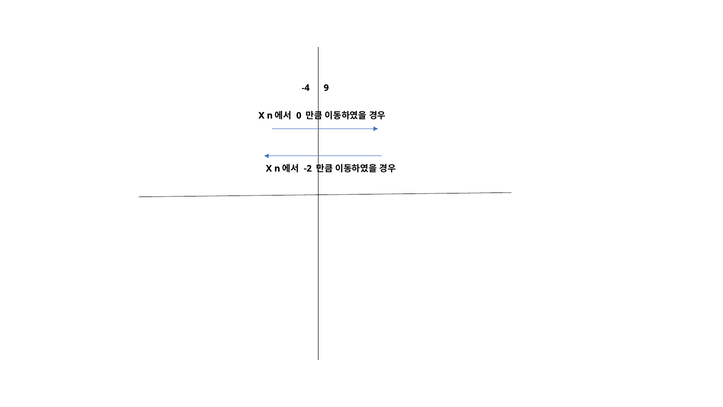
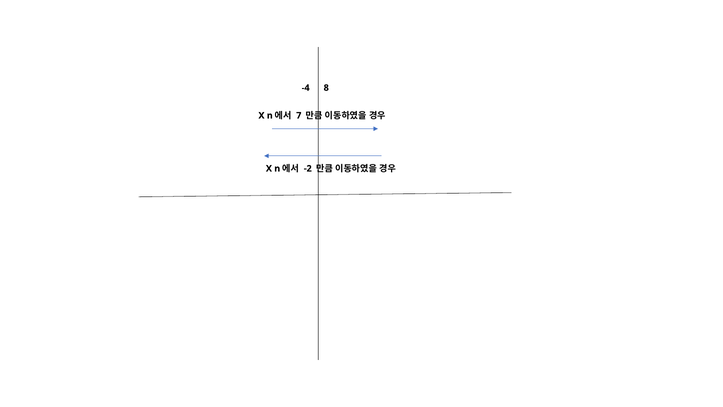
9: 9 -> 8
0: 0 -> 7
